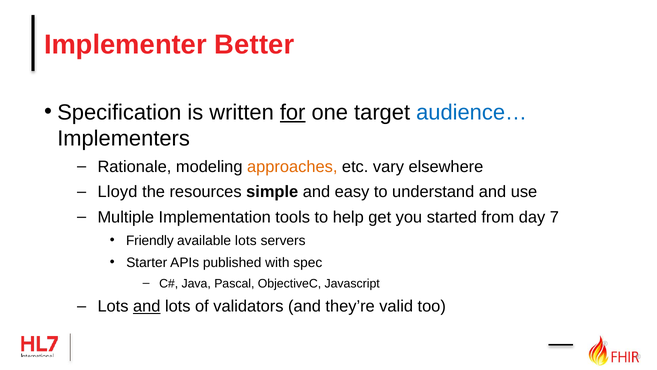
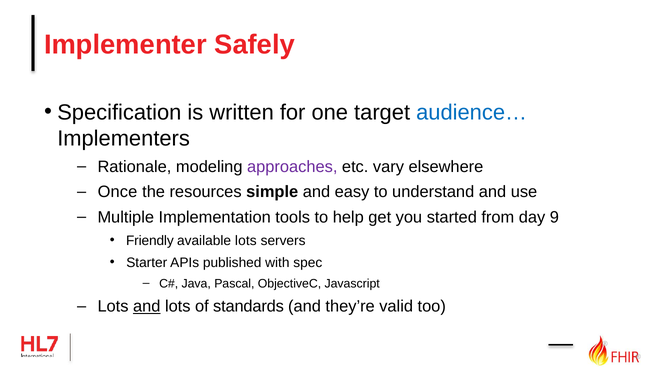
Better: Better -> Safely
for underline: present -> none
approaches colour: orange -> purple
Lloyd: Lloyd -> Once
7: 7 -> 9
validators: validators -> standards
